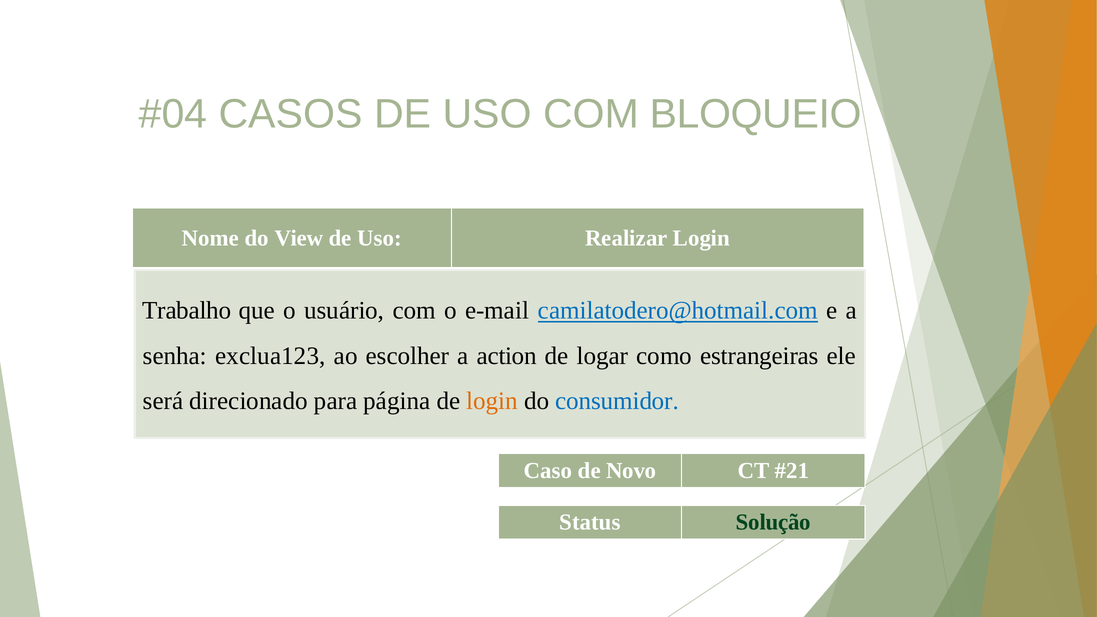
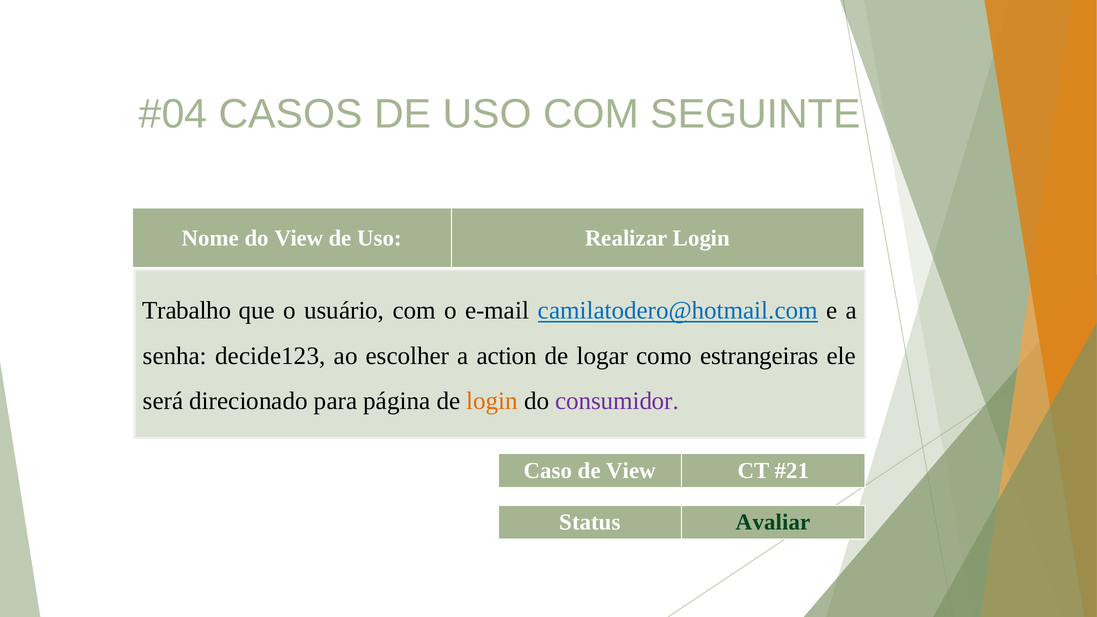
BLOQUEIO: BLOQUEIO -> SEGUINTE
exclua123: exclua123 -> decide123
consumidor colour: blue -> purple
de Novo: Novo -> View
Solução: Solução -> Avaliar
